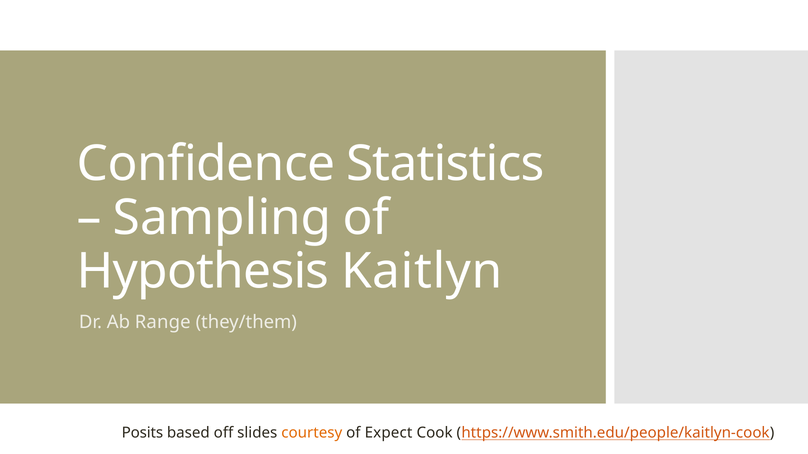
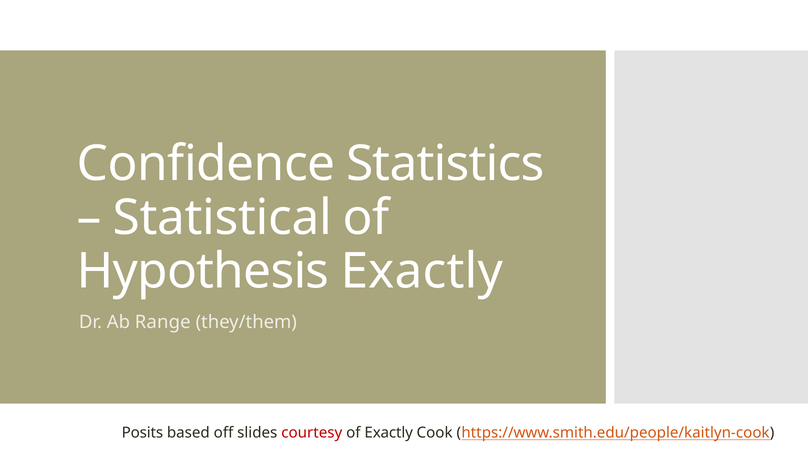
Sampling: Sampling -> Statistical
Hypothesis Kaitlyn: Kaitlyn -> Exactly
courtesy colour: orange -> red
of Expect: Expect -> Exactly
